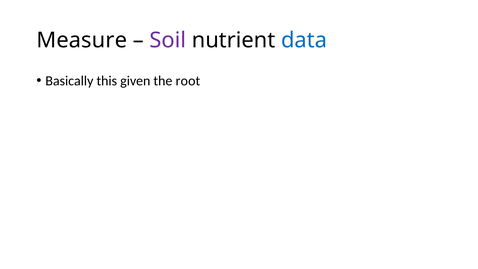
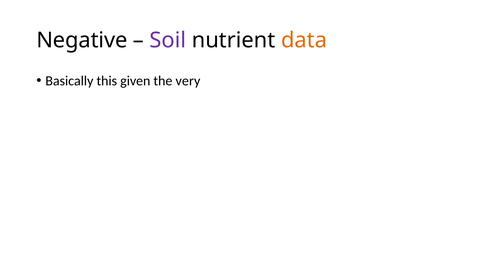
Measure: Measure -> Negative
data colour: blue -> orange
root: root -> very
